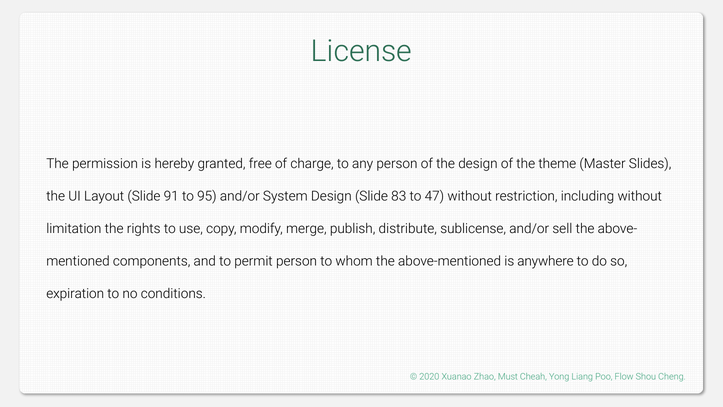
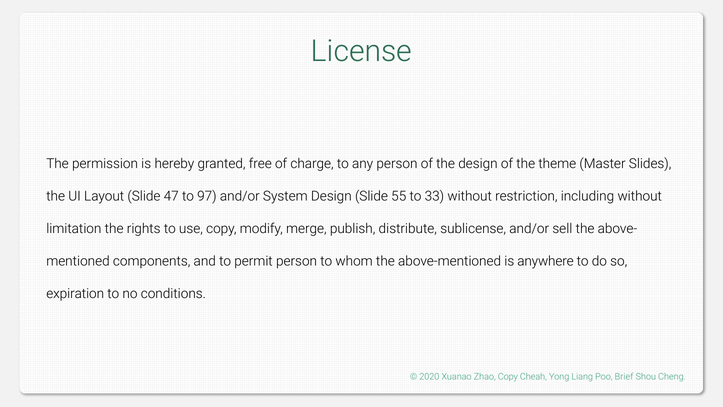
91: 91 -> 47
95: 95 -> 97
83: 83 -> 55
47: 47 -> 33
Zhao Must: Must -> Copy
Flow: Flow -> Brief
